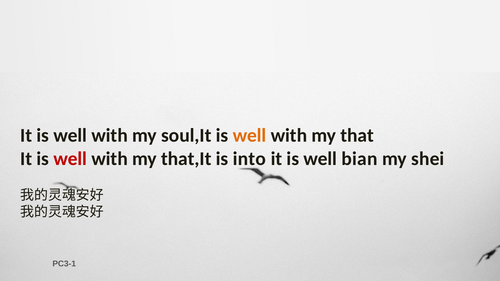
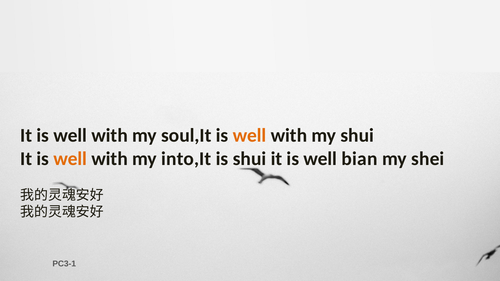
my that: that -> shui
well at (70, 159) colour: red -> orange
that,It: that,It -> into,It
is into: into -> shui
